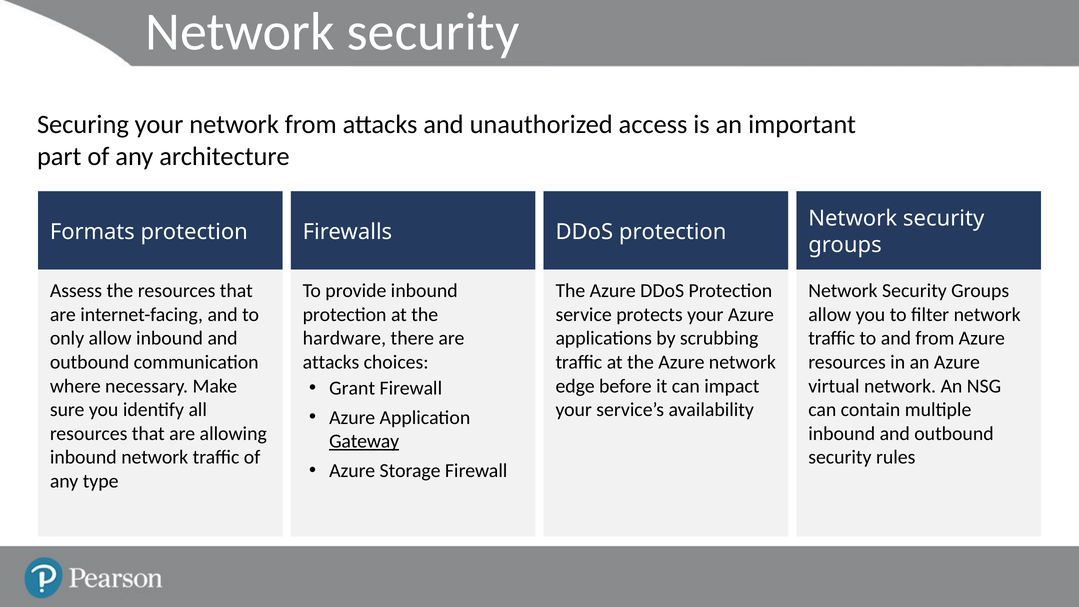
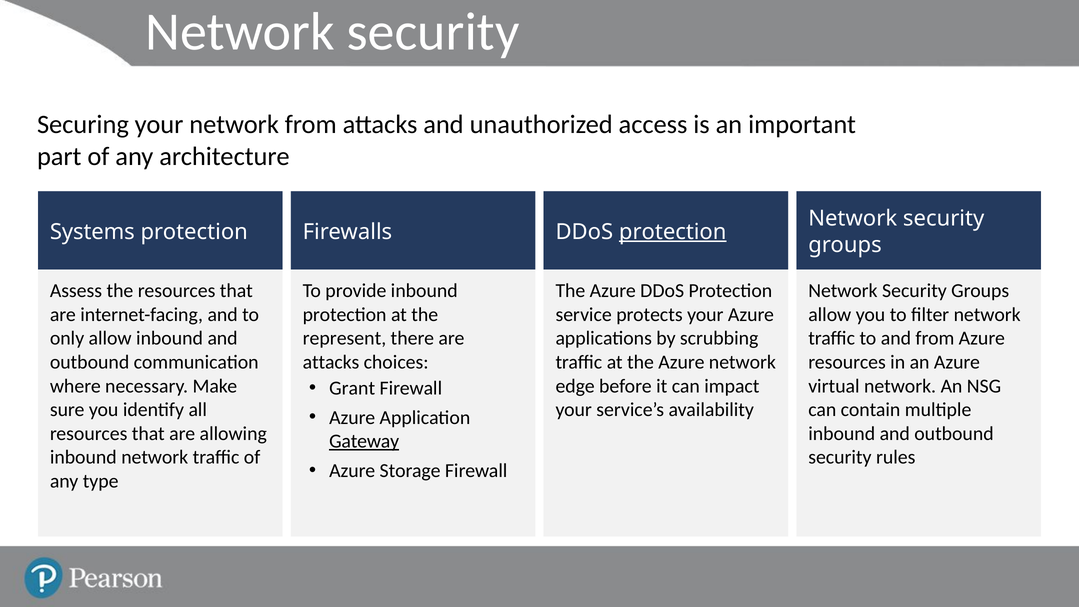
Formats: Formats -> Systems
protection at (673, 232) underline: none -> present
hardware: hardware -> represent
